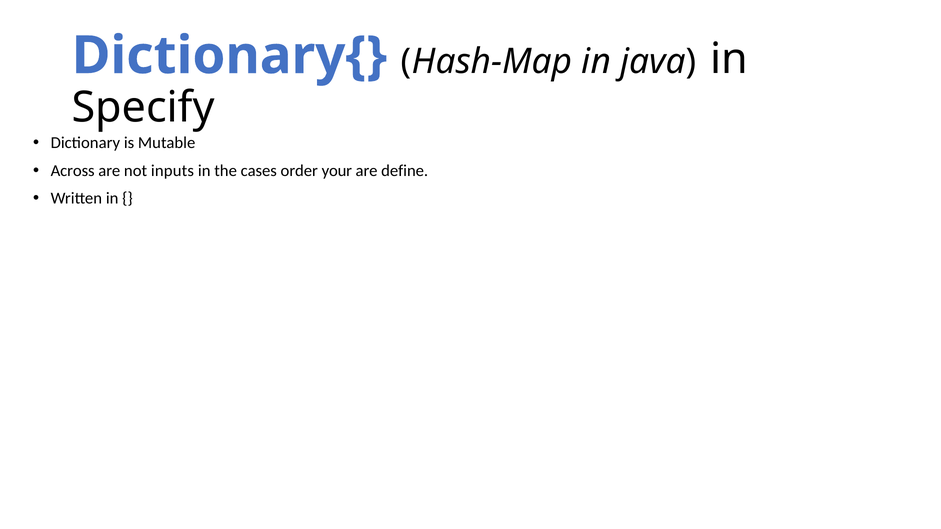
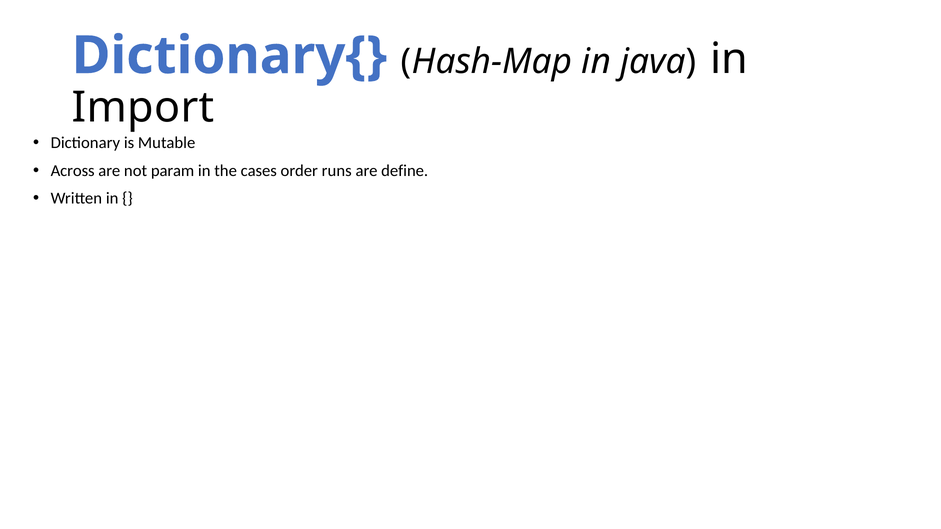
Specify: Specify -> Import
inputs: inputs -> param
your: your -> runs
